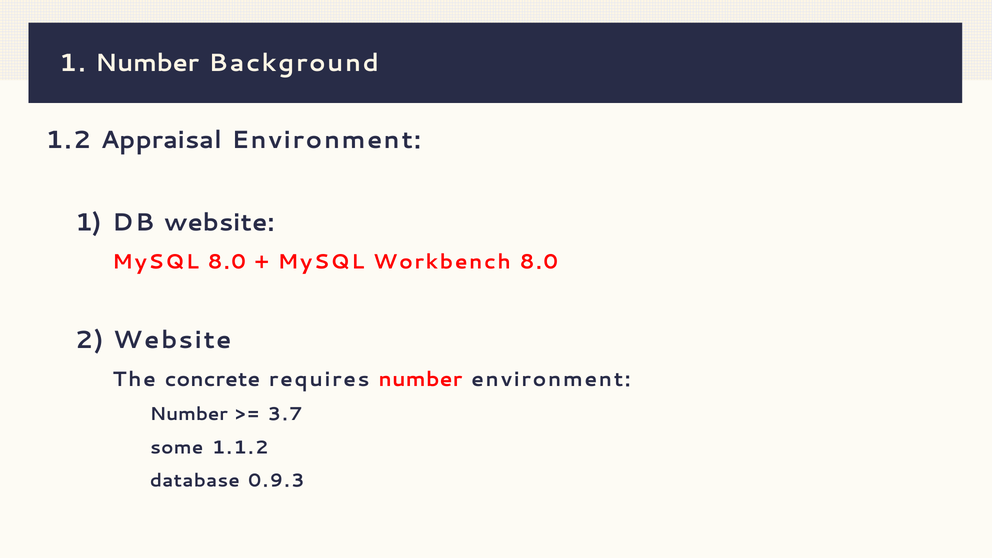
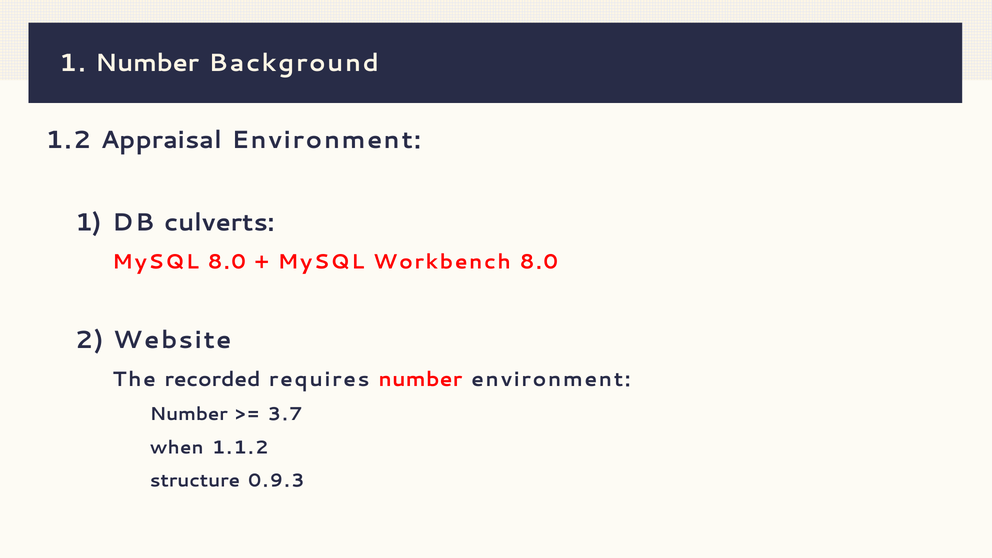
DB website: website -> culverts
concrete: concrete -> recorded
some: some -> when
database: database -> structure
